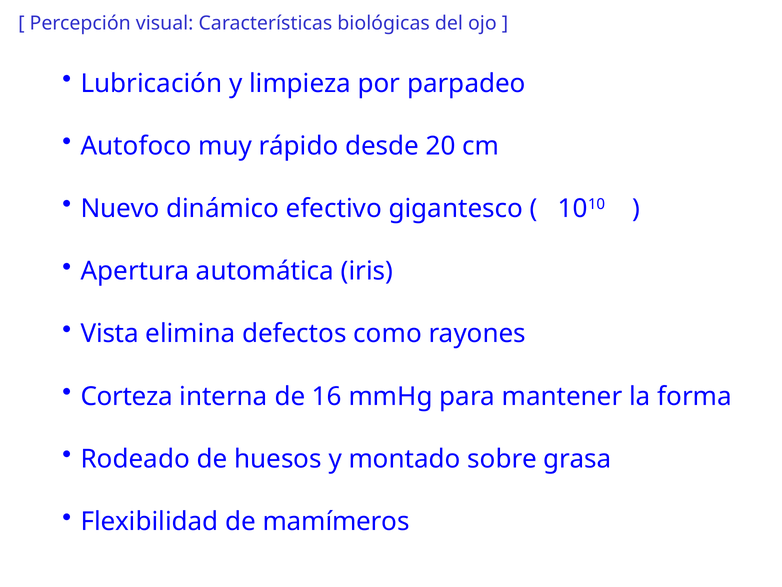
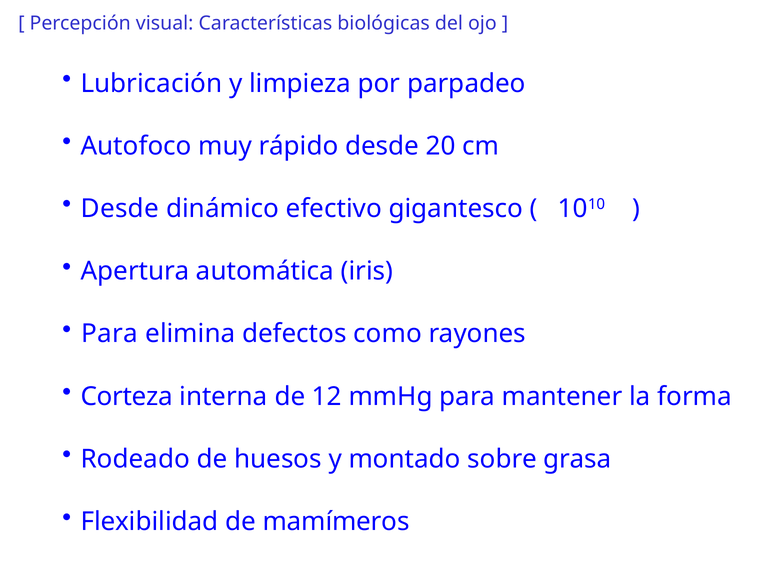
Nuevo at (120, 208): Nuevo -> Desde
Vista at (110, 334): Vista -> Para
16: 16 -> 12
